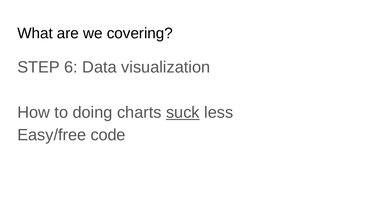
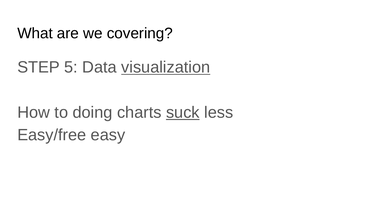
6: 6 -> 5
visualization underline: none -> present
code: code -> easy
